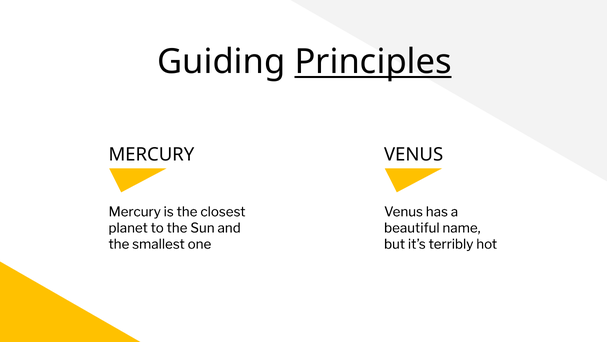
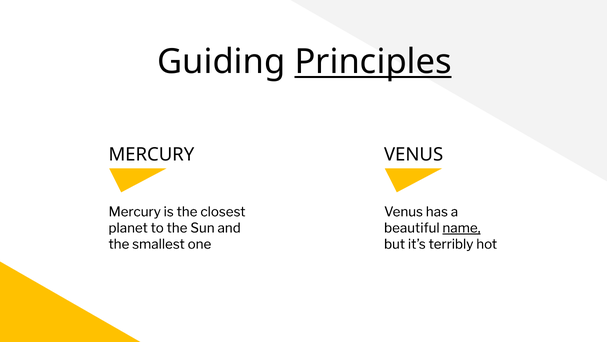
name underline: none -> present
